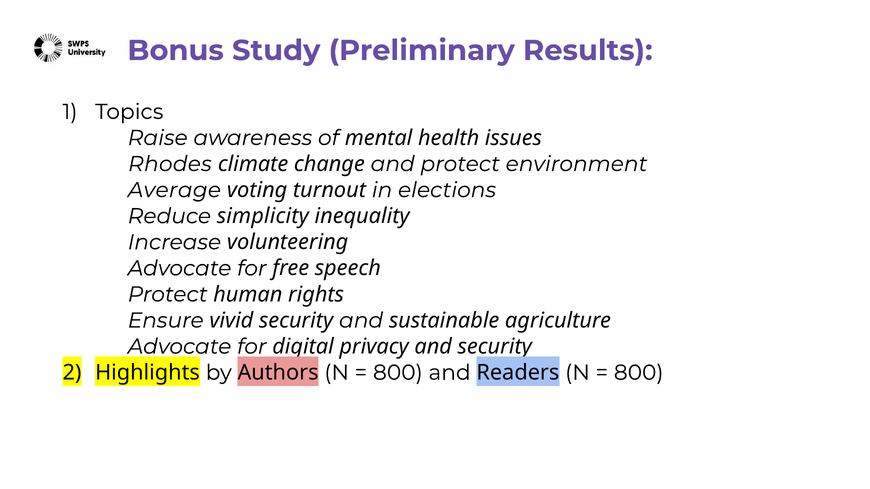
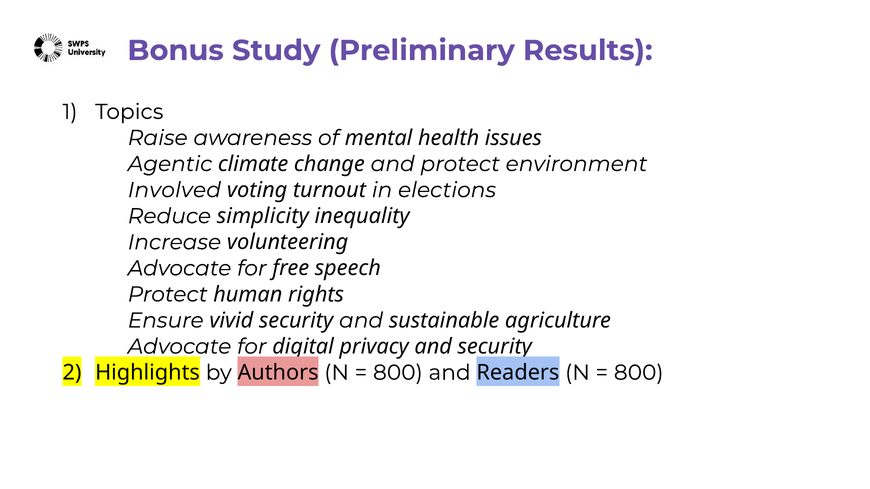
Rhodes: Rhodes -> Agentic
Average: Average -> Involved
